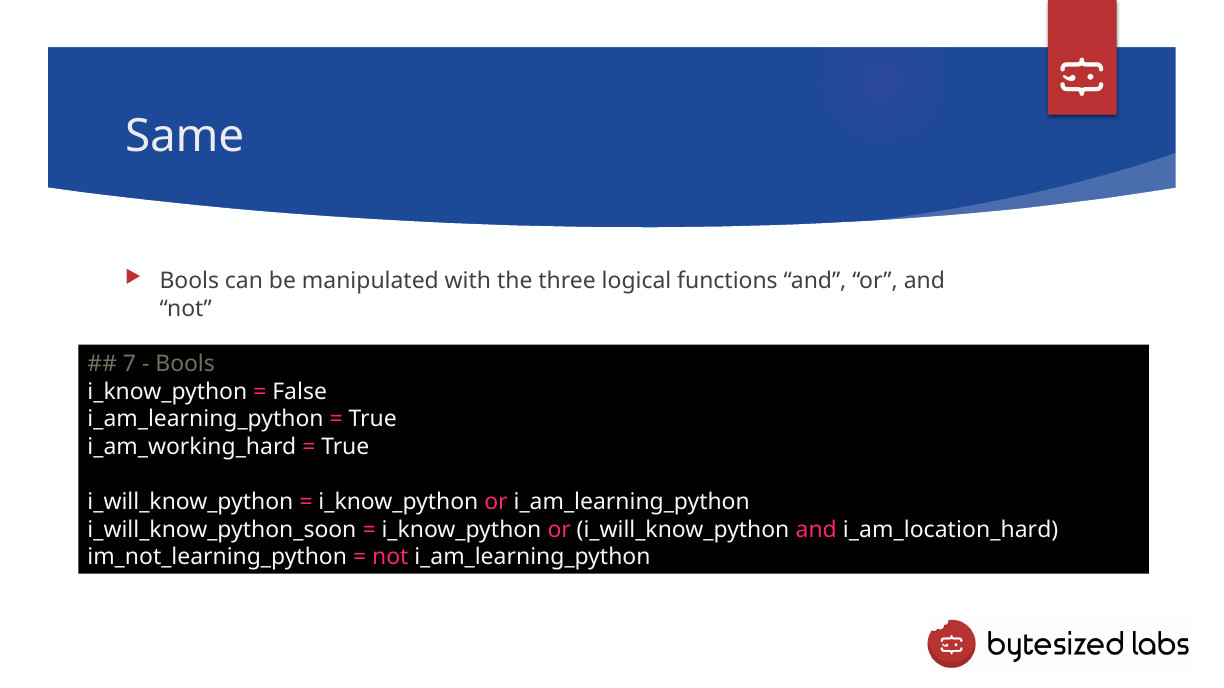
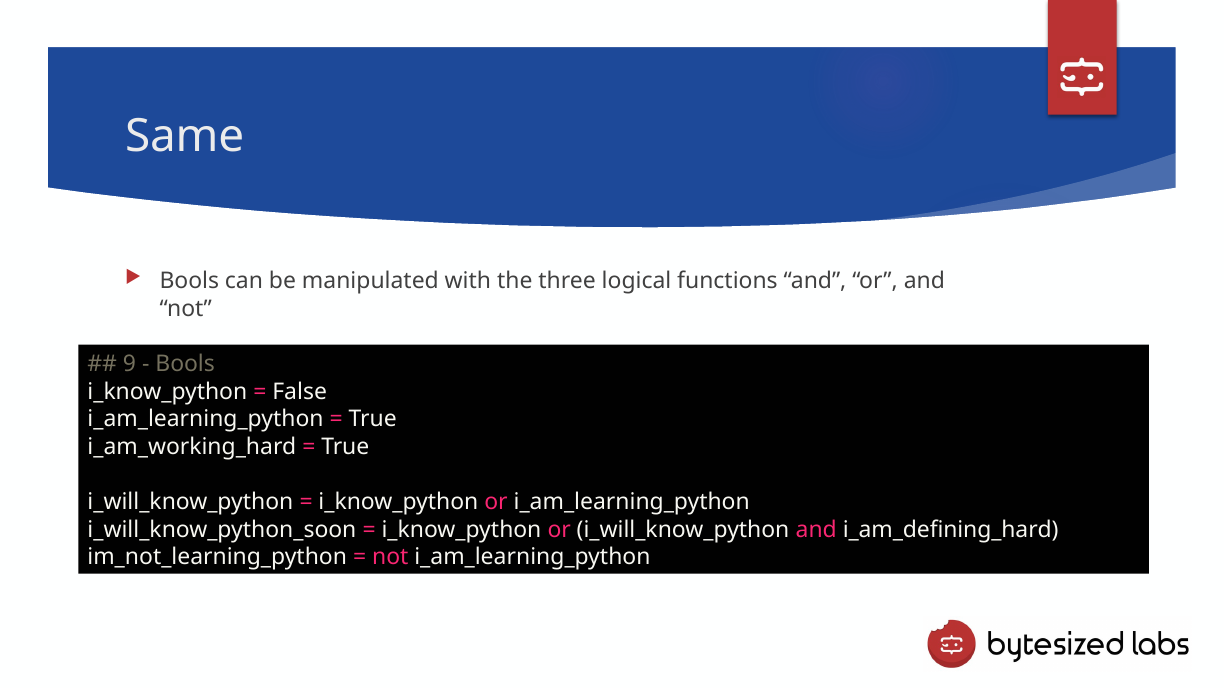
7: 7 -> 9
i_am_location_hard: i_am_location_hard -> i_am_defining_hard
